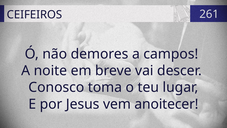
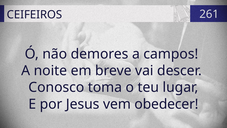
anoitecer: anoitecer -> obedecer
